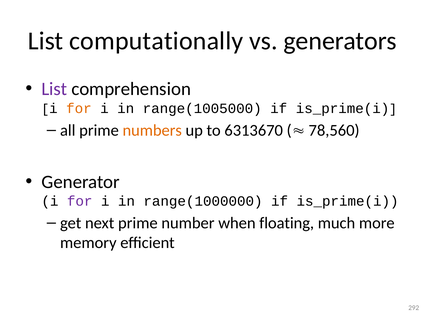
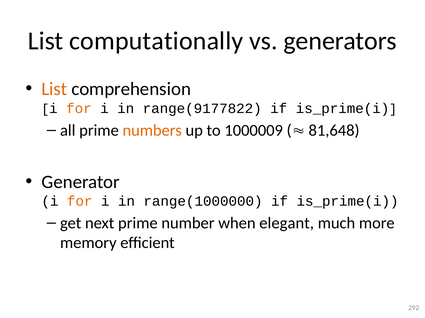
List at (54, 89) colour: purple -> orange
range(1005000: range(1005000 -> range(9177822
6313670: 6313670 -> 1000009
78,560: 78,560 -> 81,648
for at (80, 202) colour: purple -> orange
floating: floating -> elegant
